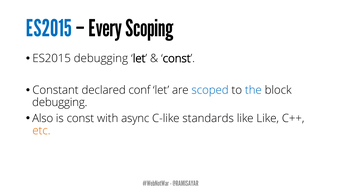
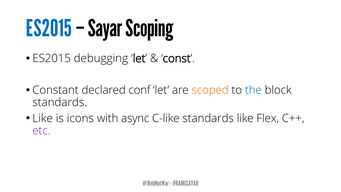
Every: Every -> Sayar
scoped colour: blue -> orange
debugging at (60, 102): debugging -> standards
Also at (43, 118): Also -> Like
is const: const -> icons
like Like: Like -> Flex
etc colour: orange -> purple
